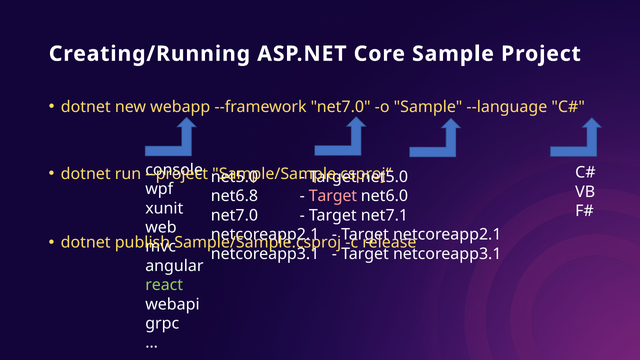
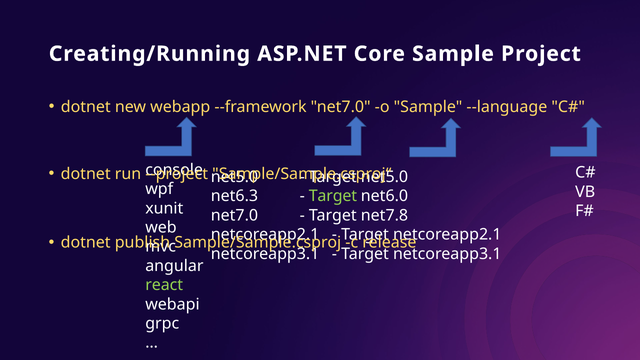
net6.8: net6.8 -> net6.3
Target at (333, 196) colour: pink -> light green
net7.1: net7.1 -> net7.8
